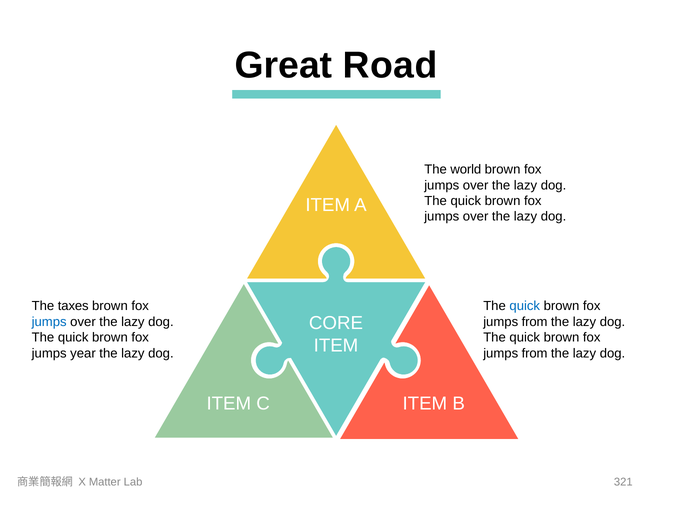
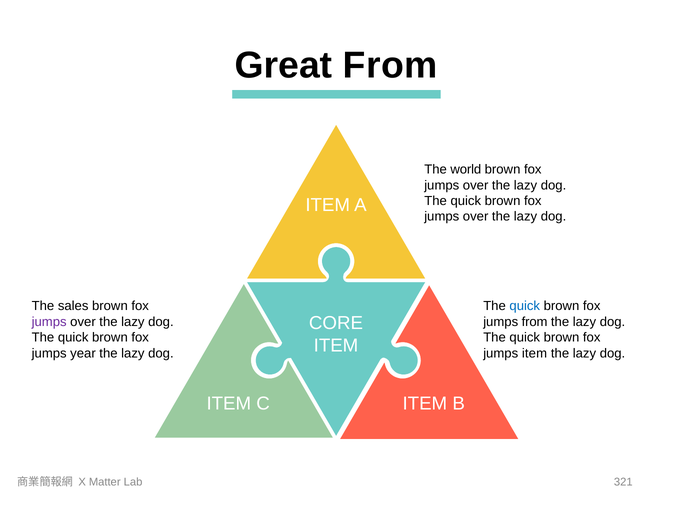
Great Road: Road -> From
taxes: taxes -> sales
jumps at (49, 322) colour: blue -> purple
from at (535, 353): from -> item
